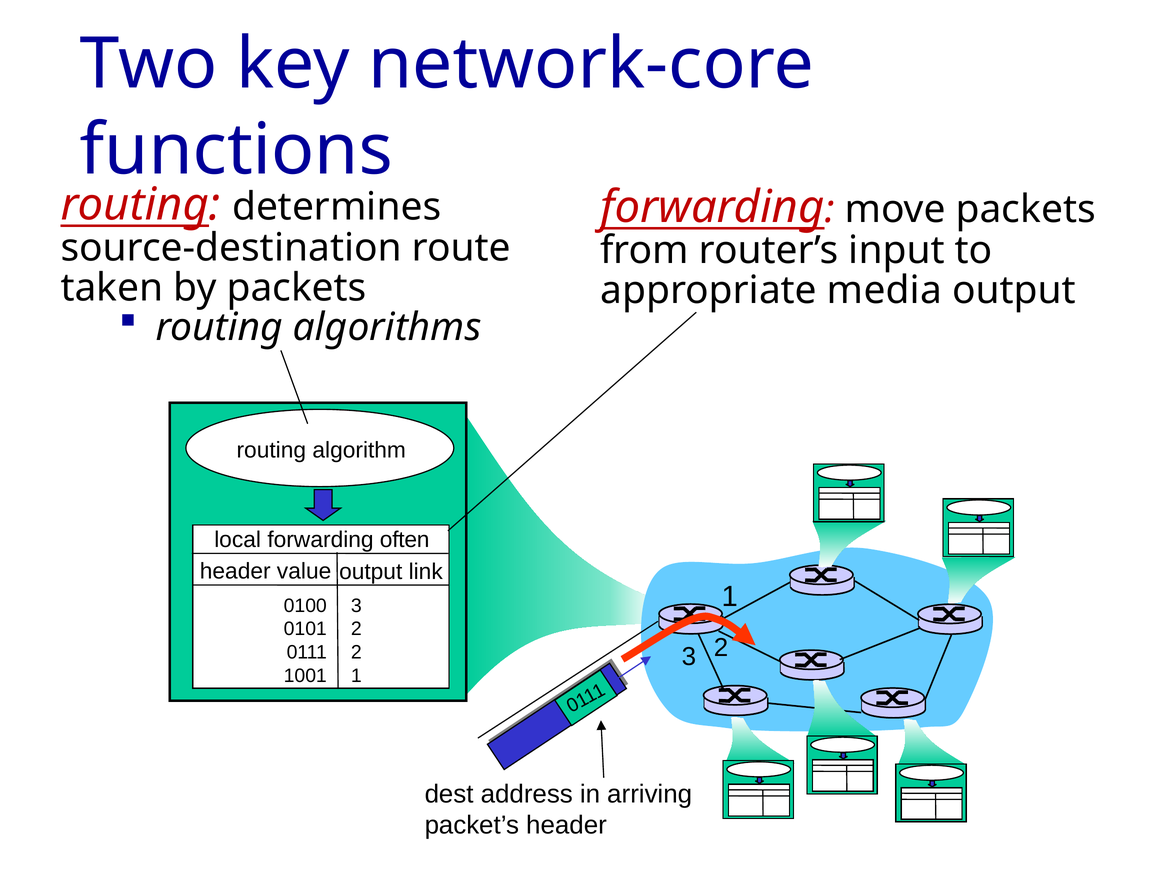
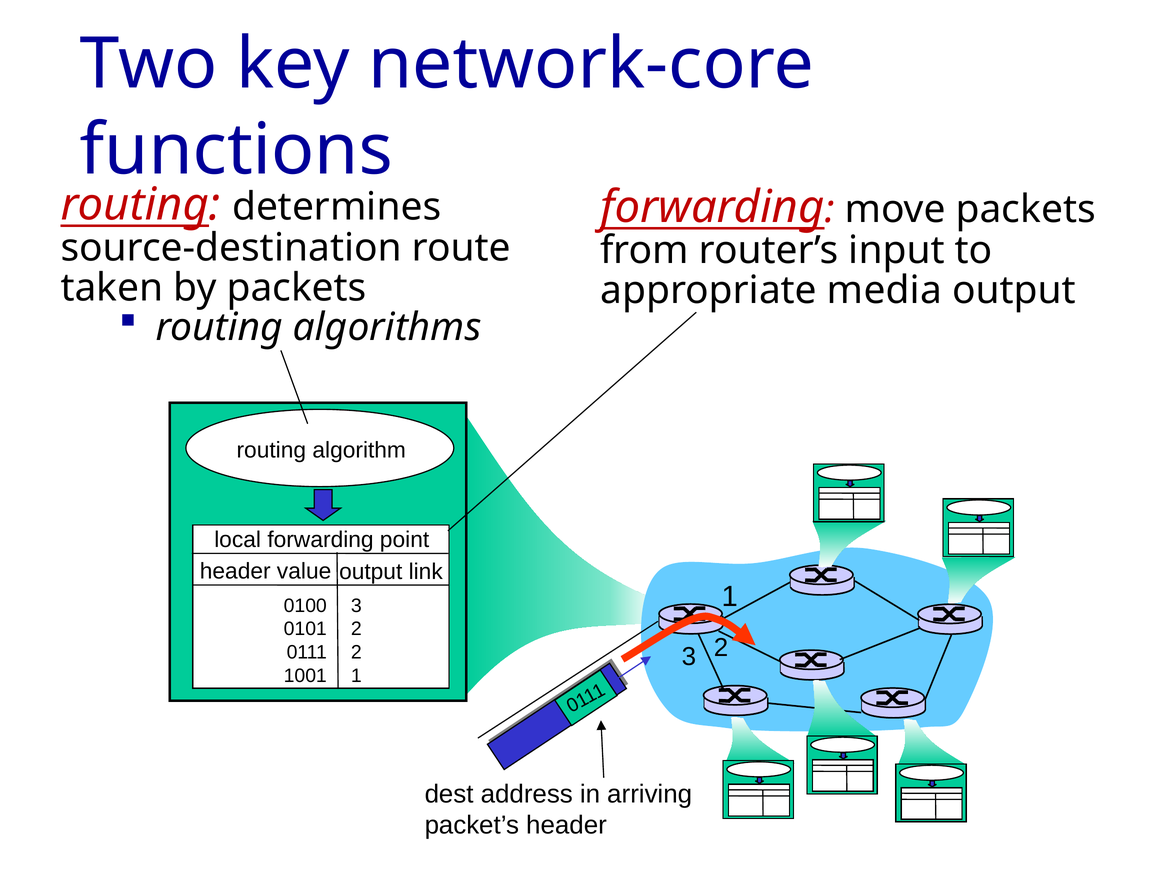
often: often -> point
